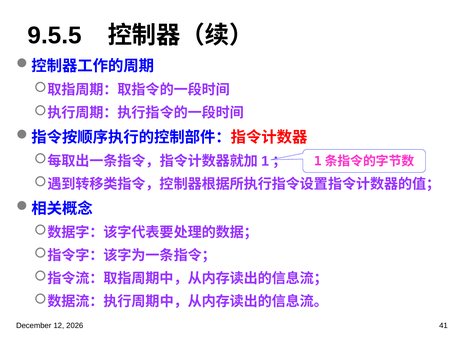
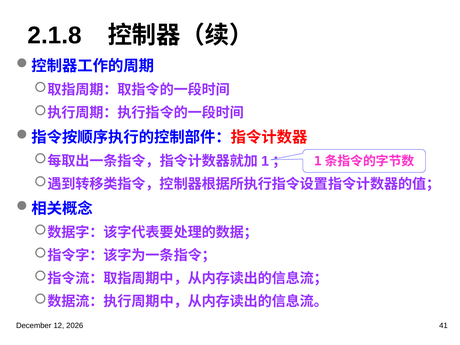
9.5.5: 9.5.5 -> 2.1.8
